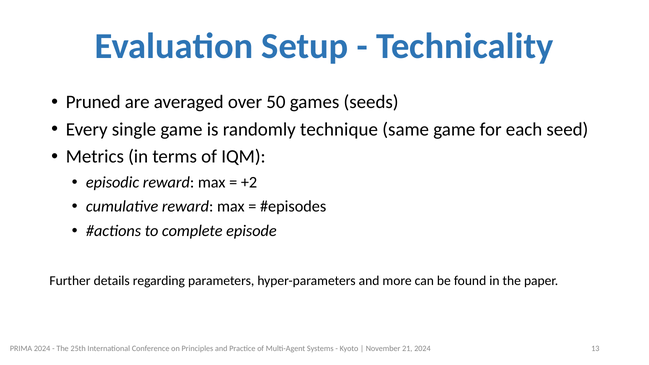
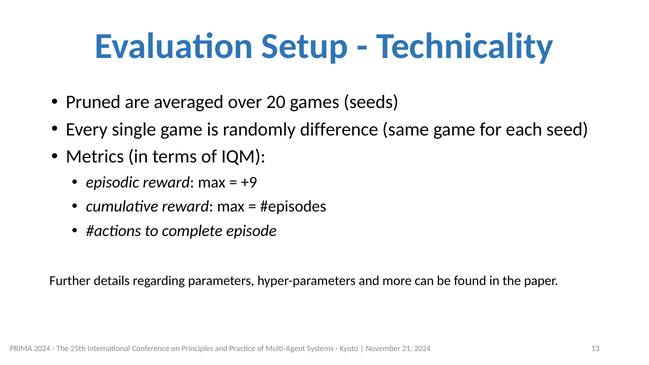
50: 50 -> 20
technique: technique -> difference
+2: +2 -> +9
